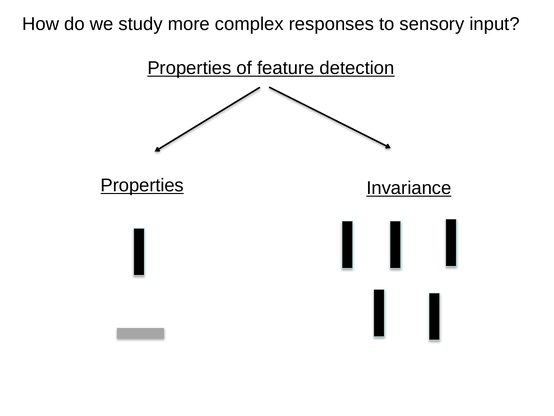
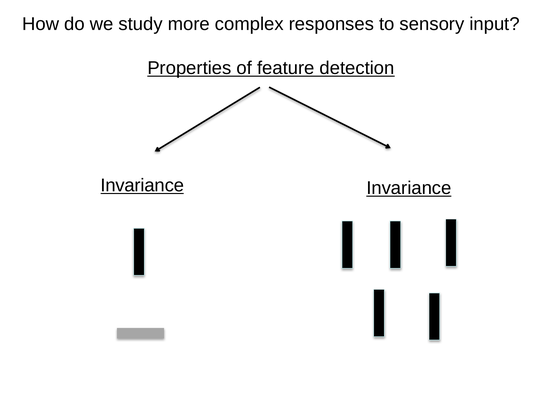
Properties at (142, 185): Properties -> Invariance
